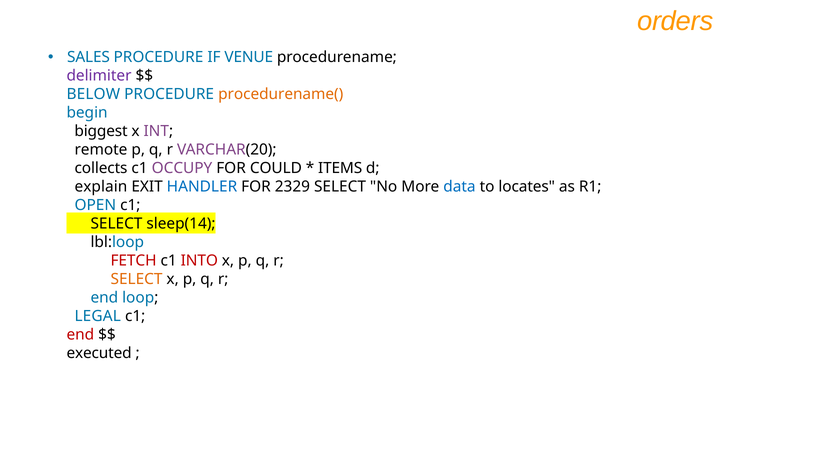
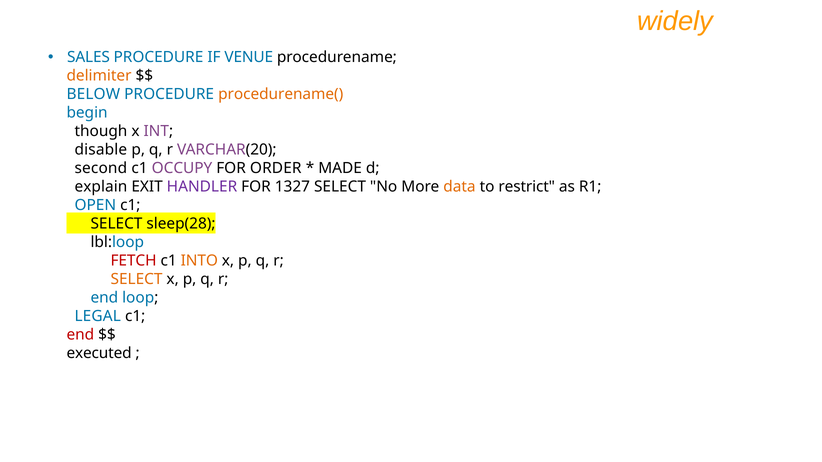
orders: orders -> widely
delimiter colour: purple -> orange
biggest: biggest -> though
remote: remote -> disable
collects: collects -> second
COULD: COULD -> ORDER
ITEMS: ITEMS -> MADE
HANDLER colour: blue -> purple
2329: 2329 -> 1327
data colour: blue -> orange
locates: locates -> restrict
sleep(14: sleep(14 -> sleep(28
INTO colour: red -> orange
